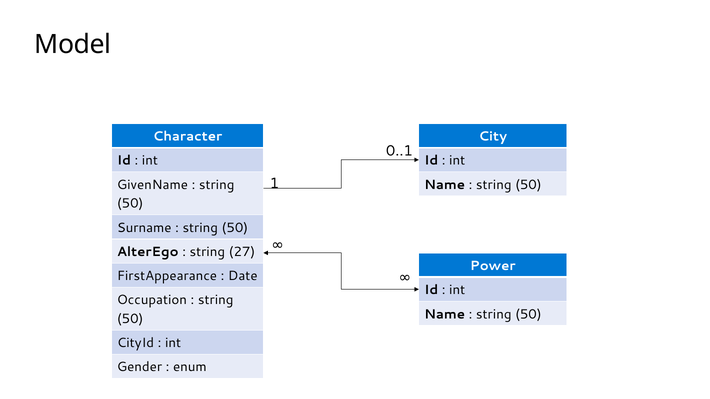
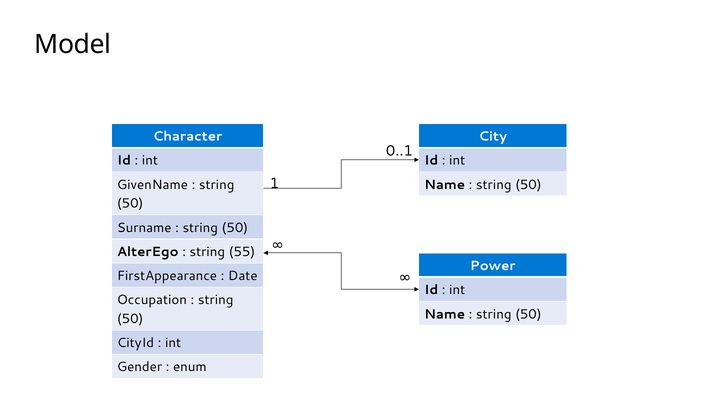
27: 27 -> 55
